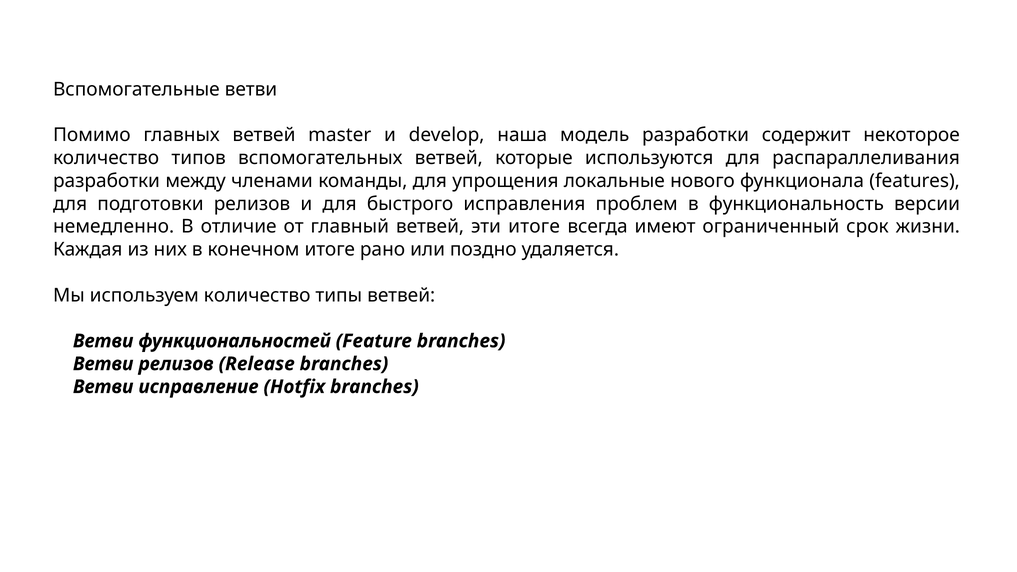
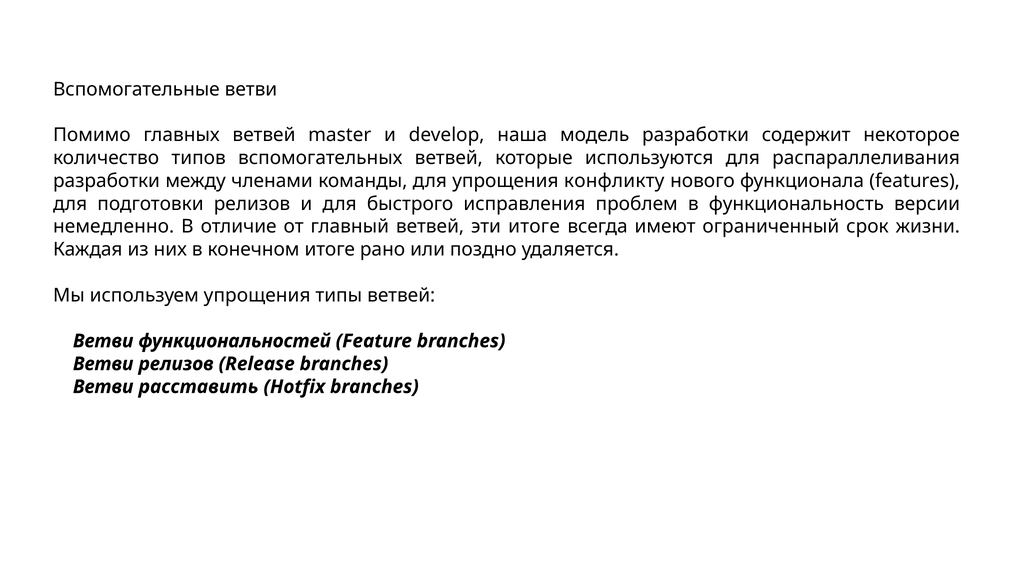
локальные: локальные -> конфликту
используем количество: количество -> упрощения
исправление: исправление -> расставить
